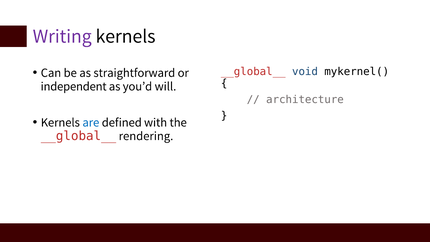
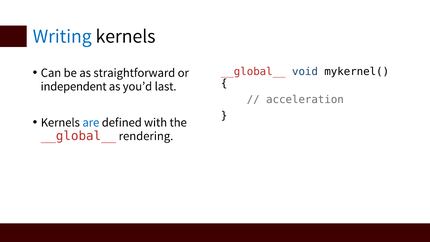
Writing colour: purple -> blue
will: will -> last
architecture: architecture -> acceleration
